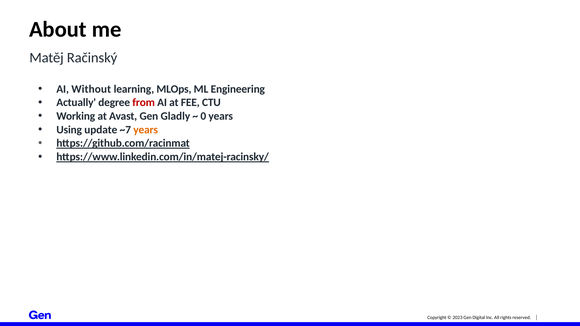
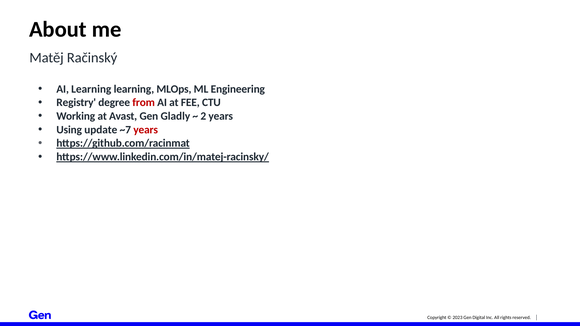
AI Without: Without -> Learning
Actually: Actually -> Registry
0: 0 -> 2
years at (146, 130) colour: orange -> red
